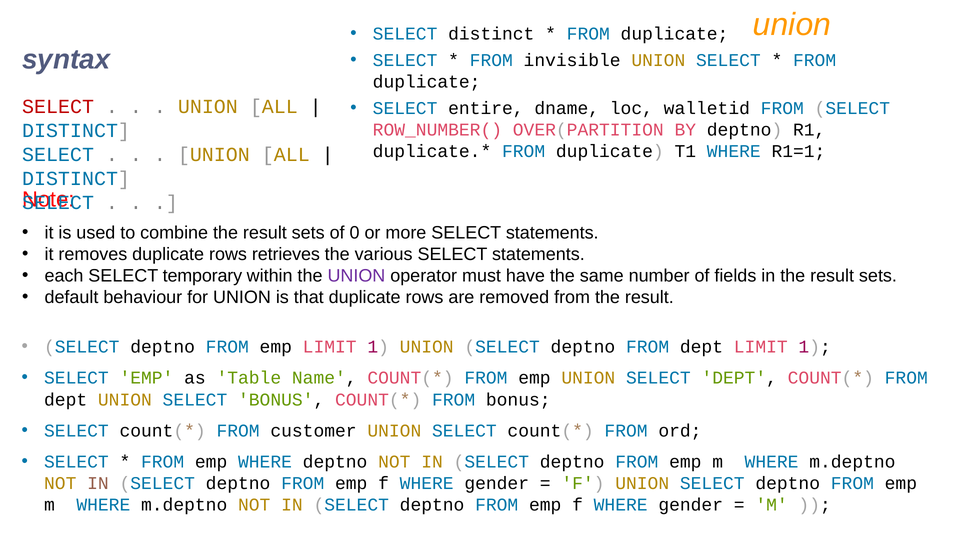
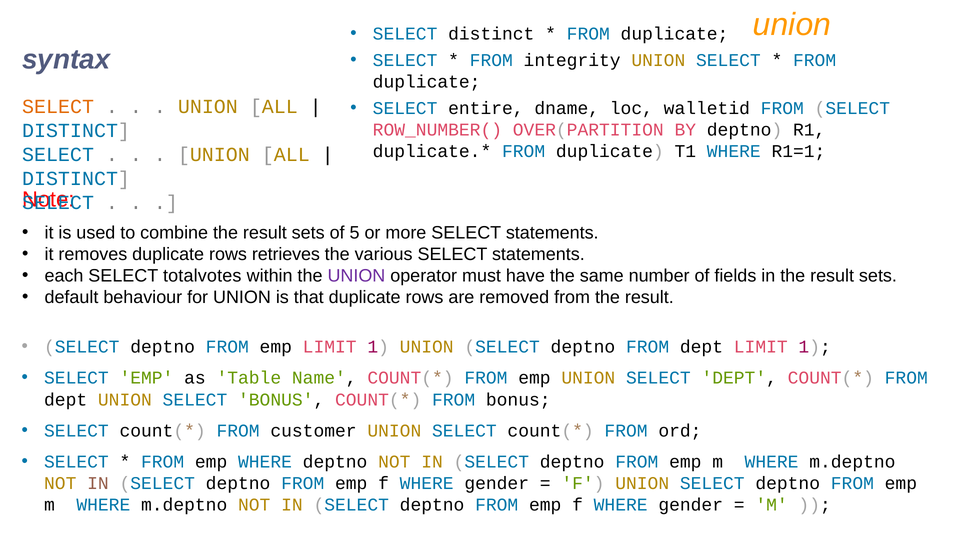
invisible: invisible -> integrity
SELECT at (58, 107) colour: red -> orange
0: 0 -> 5
temporary: temporary -> totalvotes
